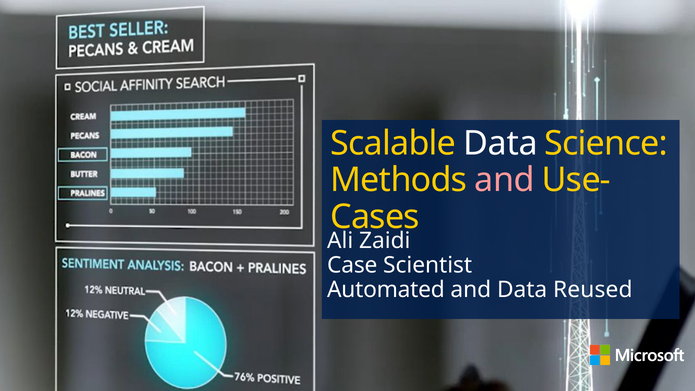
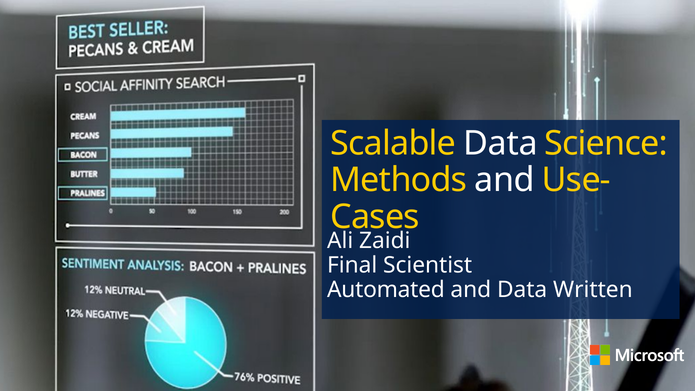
and at (505, 180) colour: pink -> white
Case: Case -> Final
Reused: Reused -> Written
